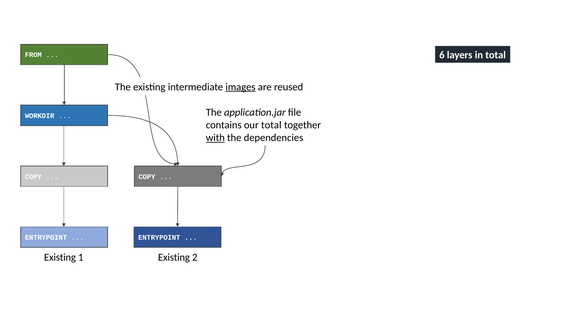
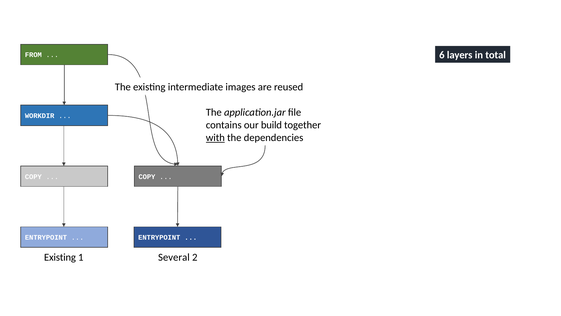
images underline: present -> none
our total: total -> build
1 Existing: Existing -> Several
